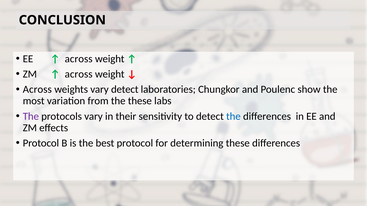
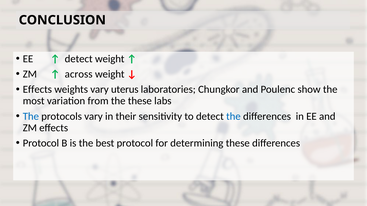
across at (79, 59): across -> detect
Across at (37, 90): Across -> Effects
vary detect: detect -> uterus
The at (31, 117) colour: purple -> blue
